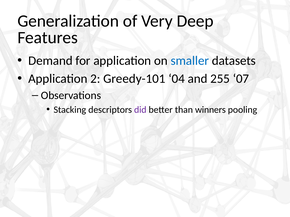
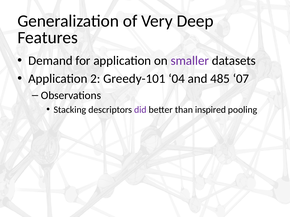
smaller colour: blue -> purple
255: 255 -> 485
winners: winners -> inspired
